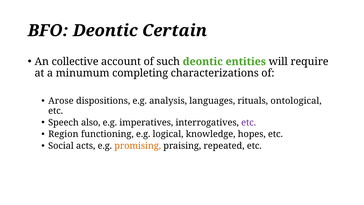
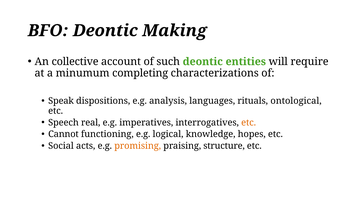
Certain: Certain -> Making
Arose: Arose -> Speak
also: also -> real
etc at (249, 122) colour: purple -> orange
Region: Region -> Cannot
repeated: repeated -> structure
